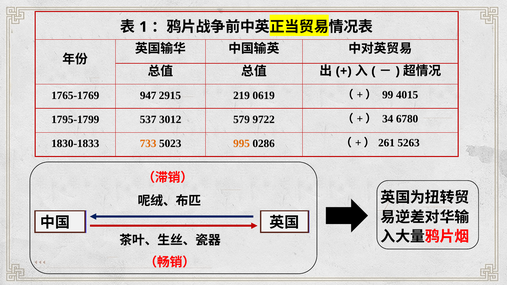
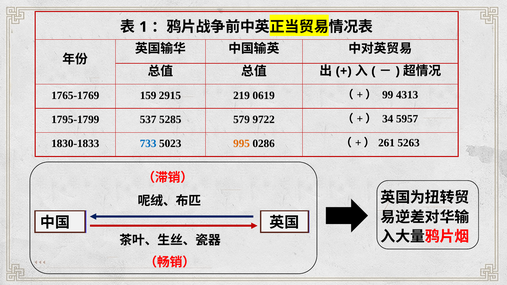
947: 947 -> 159
4015: 4015 -> 4313
3012: 3012 -> 5285
6780: 6780 -> 5957
733 colour: orange -> blue
